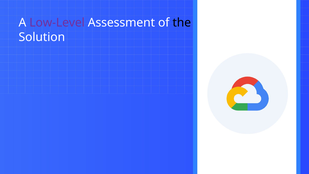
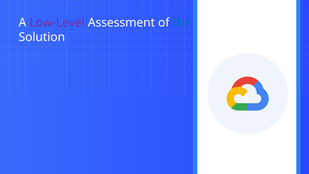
the colour: black -> blue
